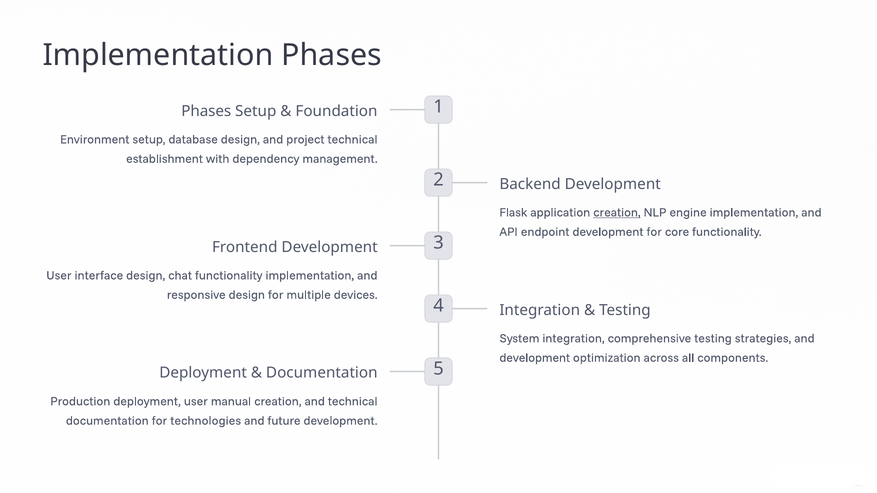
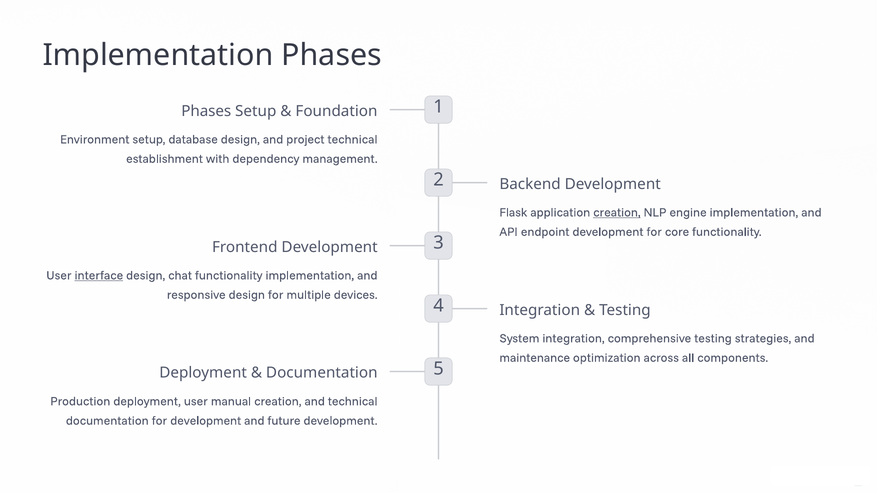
interface underline: none -> present
development at (535, 358): development -> maintenance
for technologies: technologies -> development
